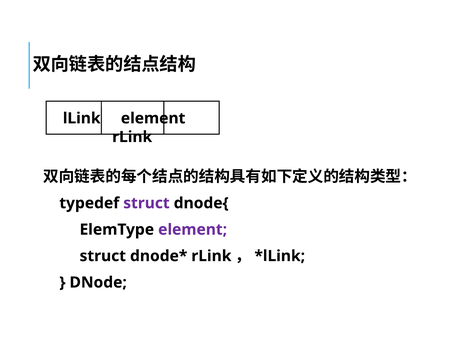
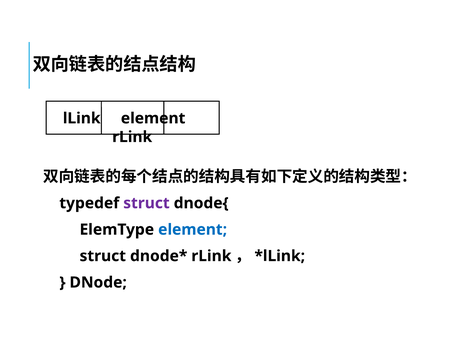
element at (193, 230) colour: purple -> blue
